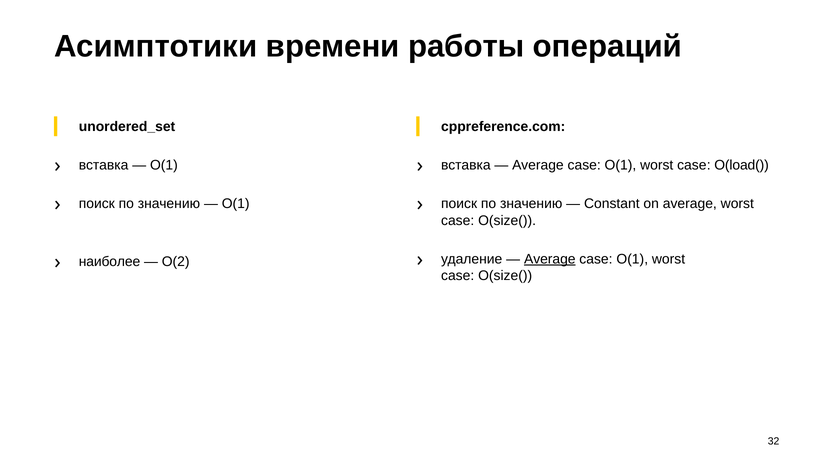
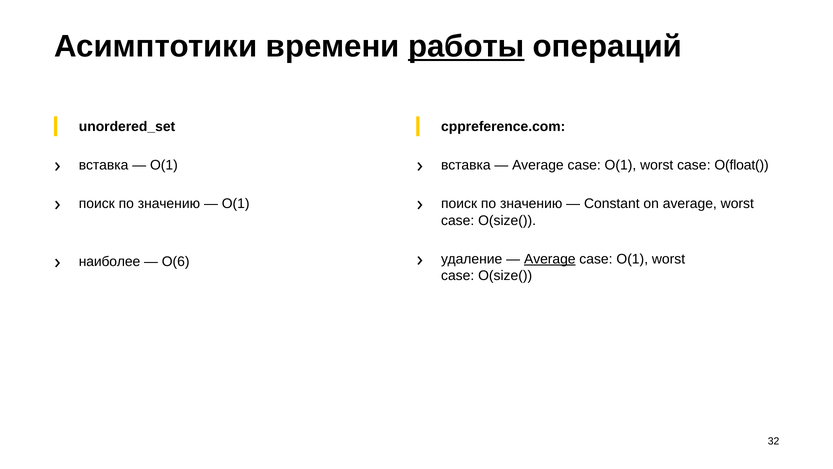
работы underline: none -> present
O(load(: O(load( -> O(float(
O(2: O(2 -> O(6
